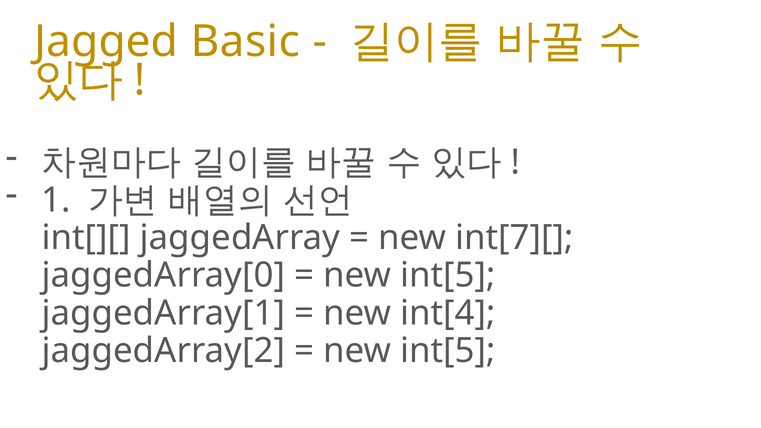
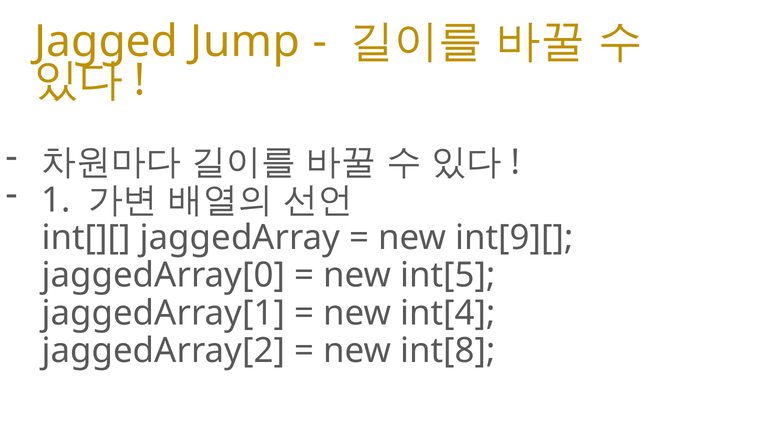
Basic: Basic -> Jump
int[7][: int[7][ -> int[9][
int[5 at (448, 351): int[5 -> int[8
